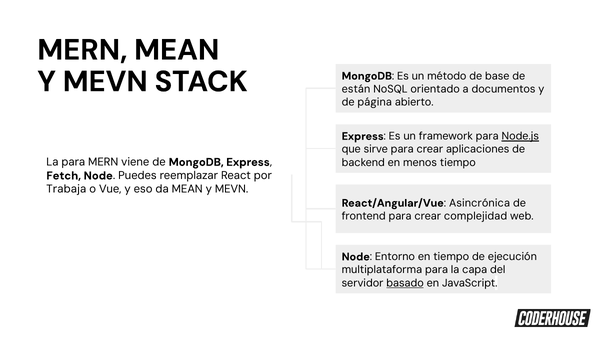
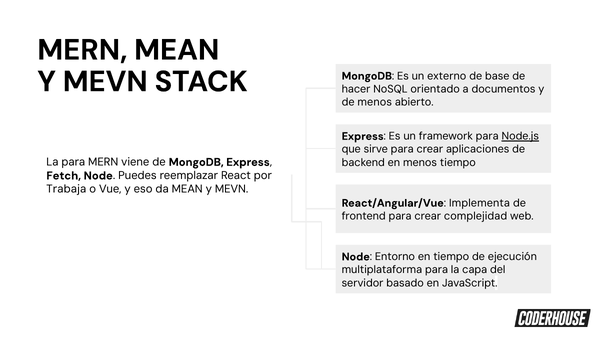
método: método -> externo
están: están -> hacer
de página: página -> menos
Asincrónica: Asincrónica -> Implementa
basado underline: present -> none
